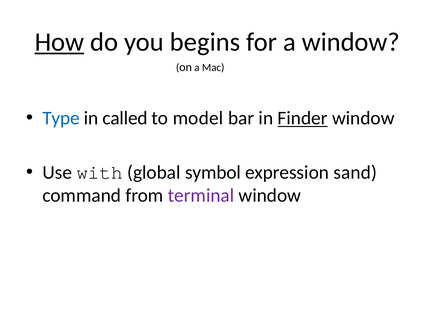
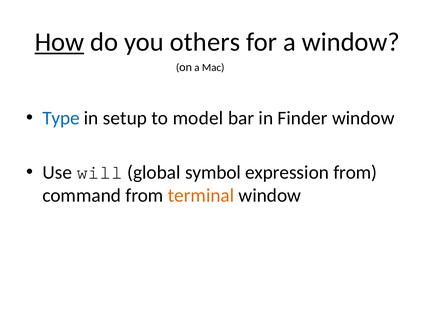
begins: begins -> others
called: called -> setup
Finder underline: present -> none
with: with -> will
expression sand: sand -> from
terminal colour: purple -> orange
